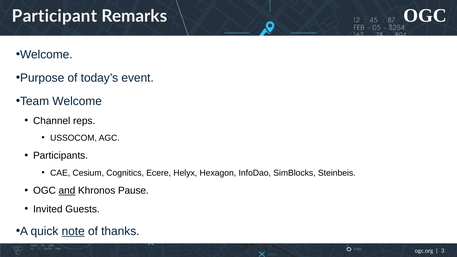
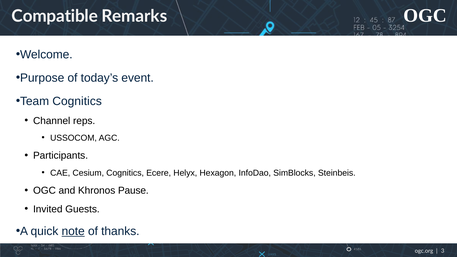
Participant: Participant -> Compatible
Team Welcome: Welcome -> Cognitics
and underline: present -> none
